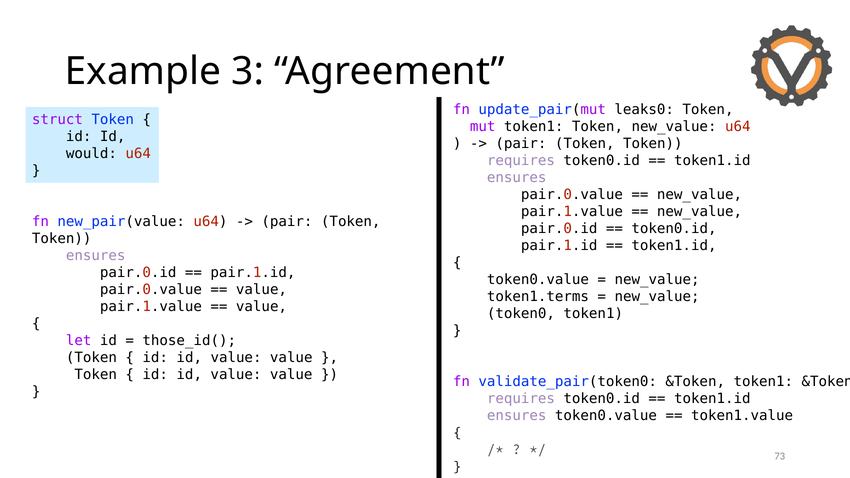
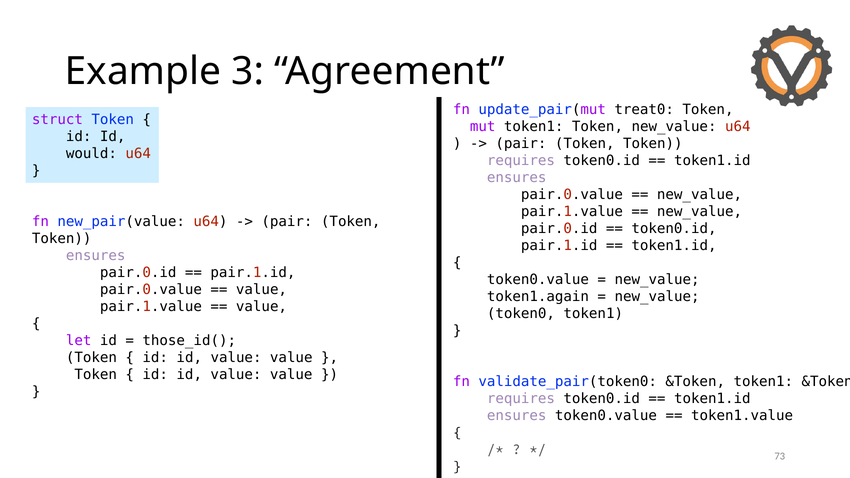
leaks0: leaks0 -> treat0
token1.terms: token1.terms -> token1.again
